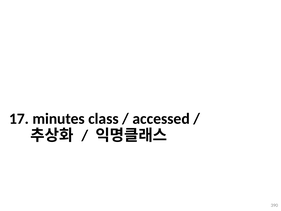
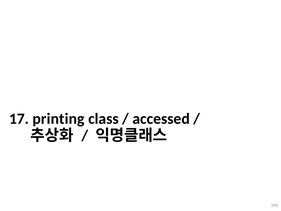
minutes: minutes -> printing
